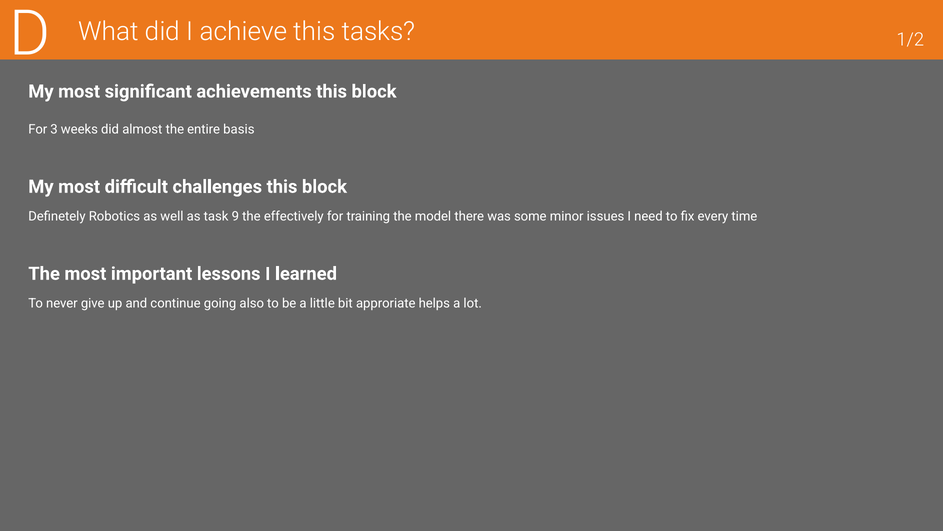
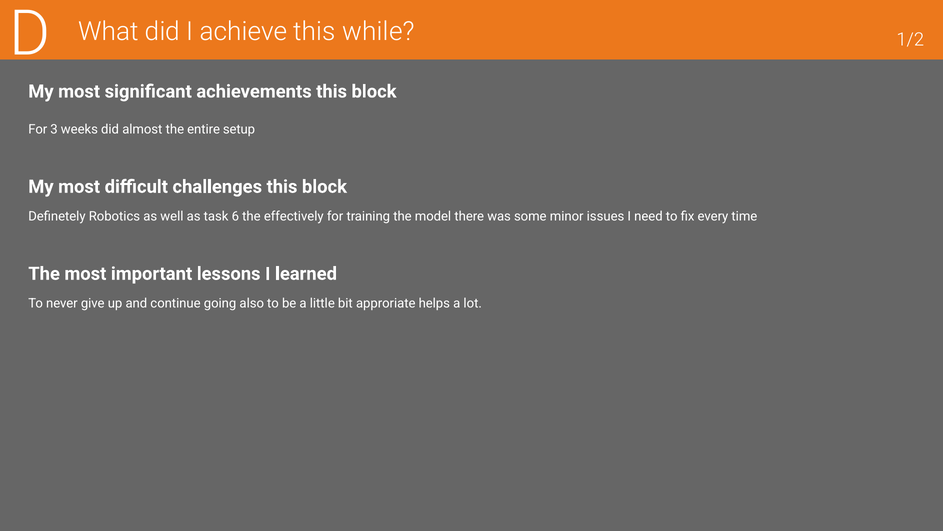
tasks: tasks -> while
basis: basis -> setup
9: 9 -> 6
